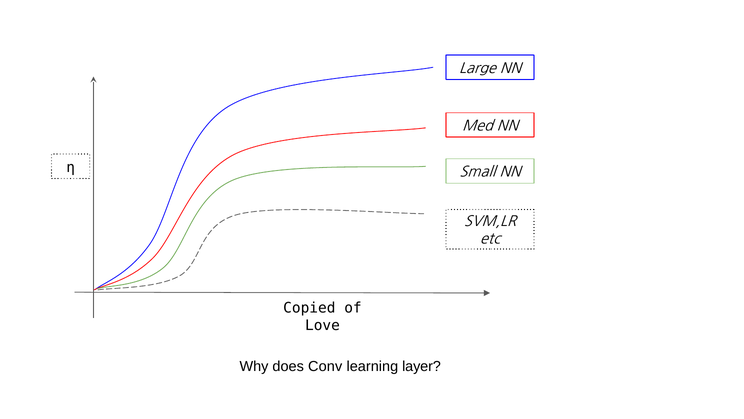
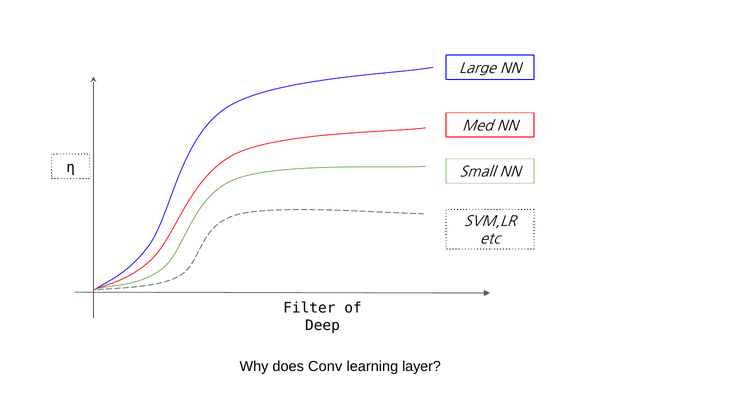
Copied: Copied -> Filter
Love: Love -> Deep
